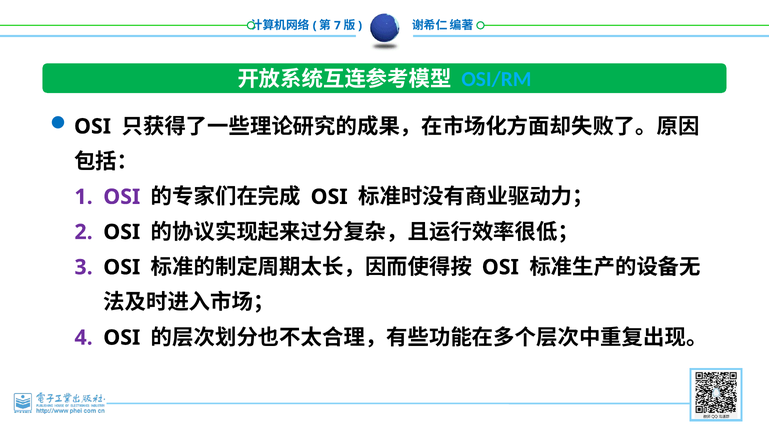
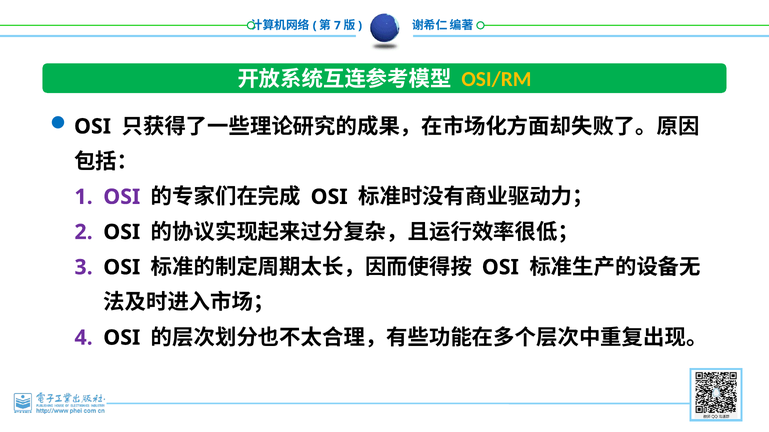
OSI/RM colour: light blue -> yellow
